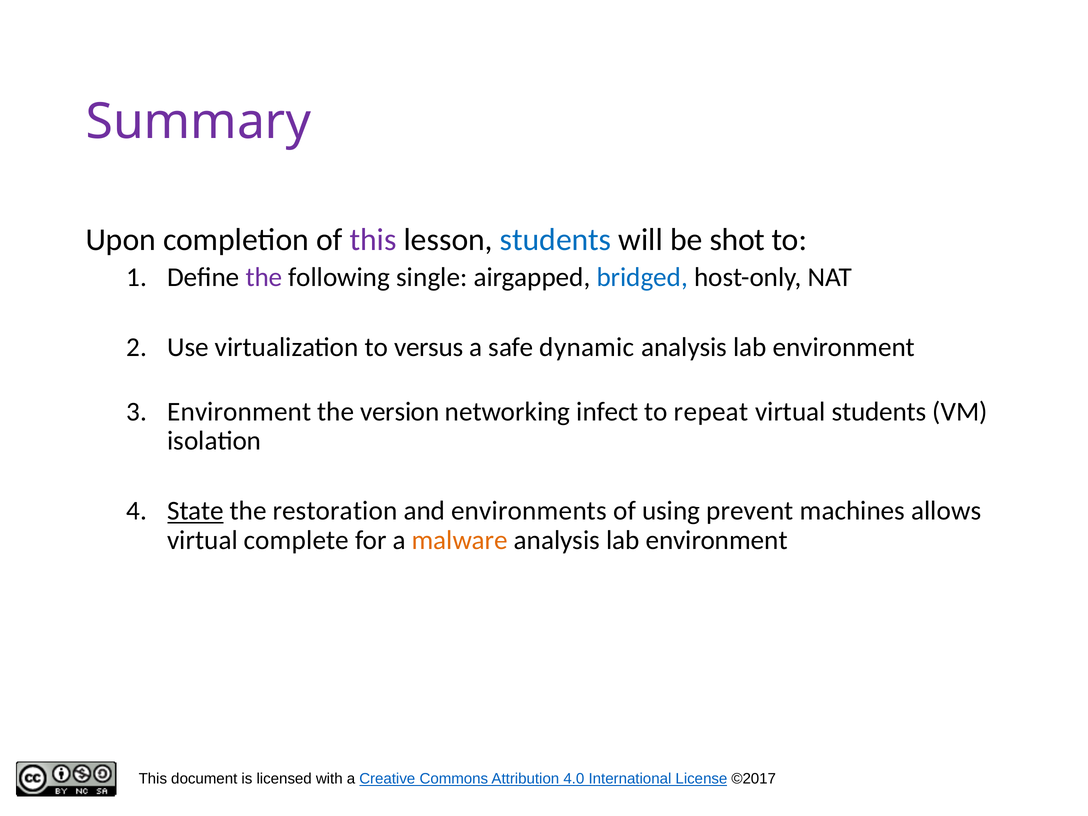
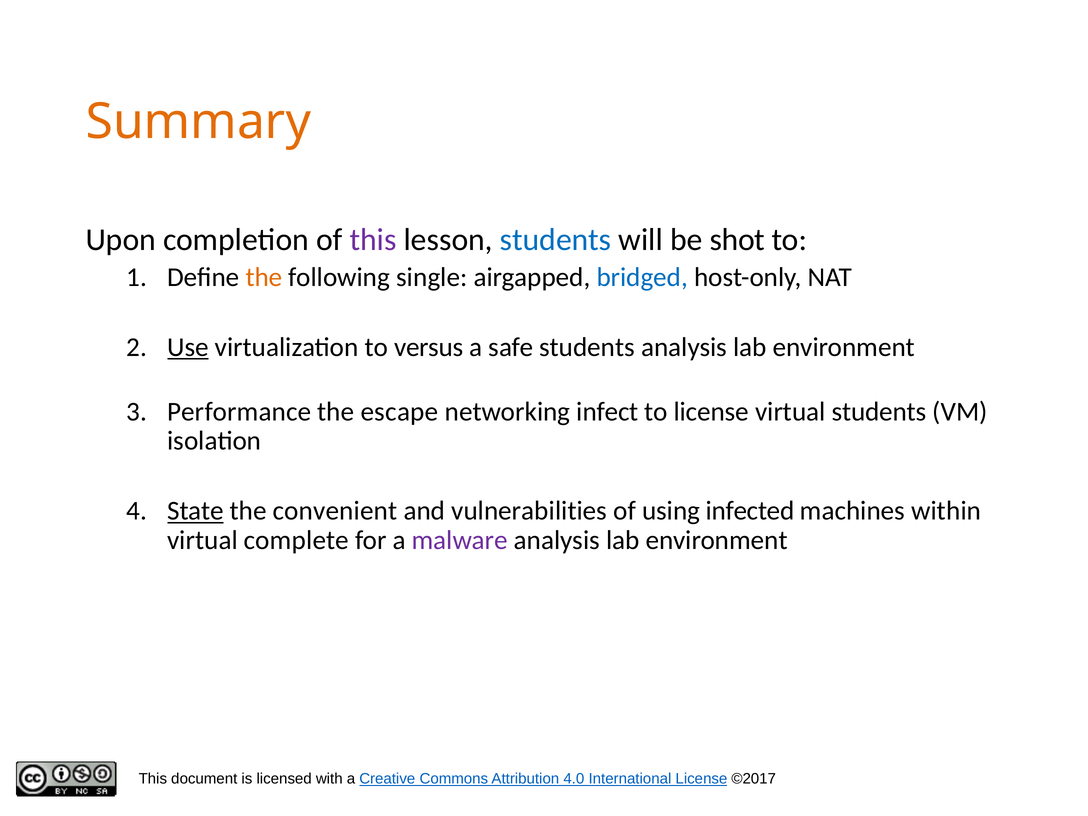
Summary colour: purple -> orange
the at (264, 277) colour: purple -> orange
Use underline: none -> present
safe dynamic: dynamic -> students
Environment at (239, 412): Environment -> Performance
version: version -> escape
to repeat: repeat -> license
restoration: restoration -> convenient
environments: environments -> vulnerabilities
prevent: prevent -> infected
allows: allows -> within
malware colour: orange -> purple
